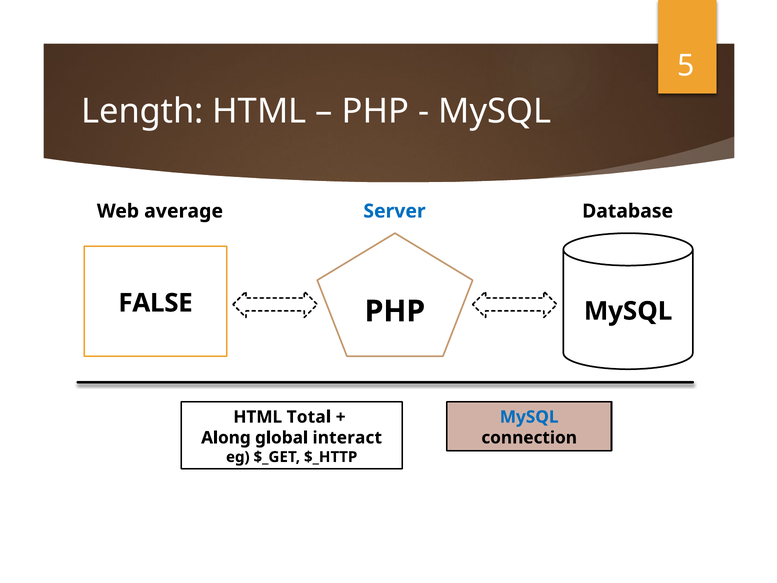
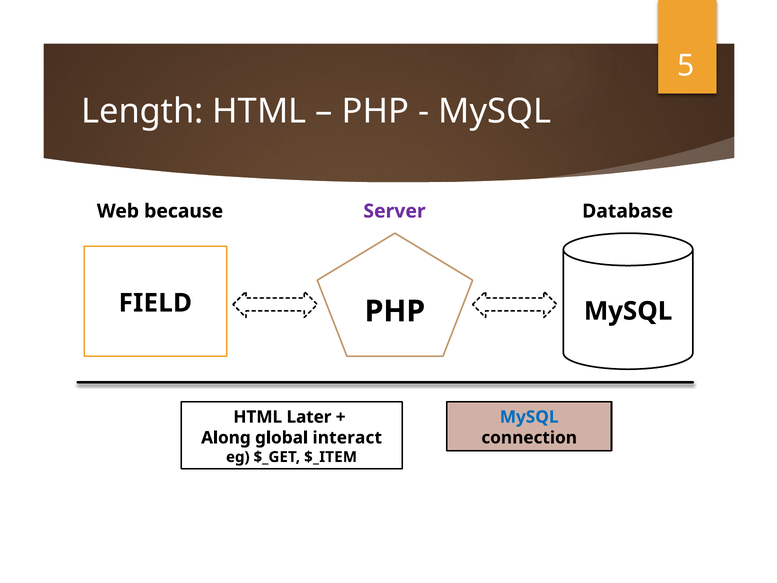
average: average -> because
Server colour: blue -> purple
FALSE: FALSE -> FIELD
Total: Total -> Later
$_HTTP: $_HTTP -> $_ITEM
